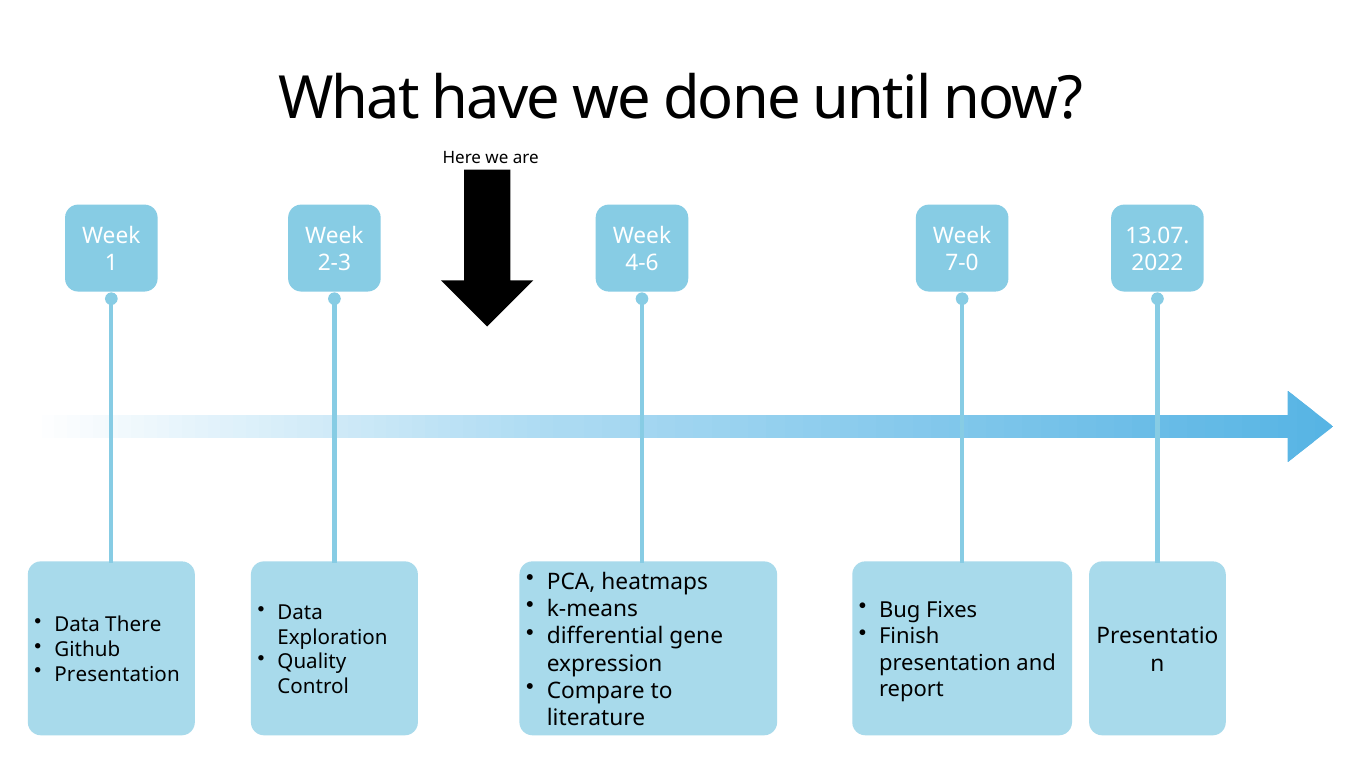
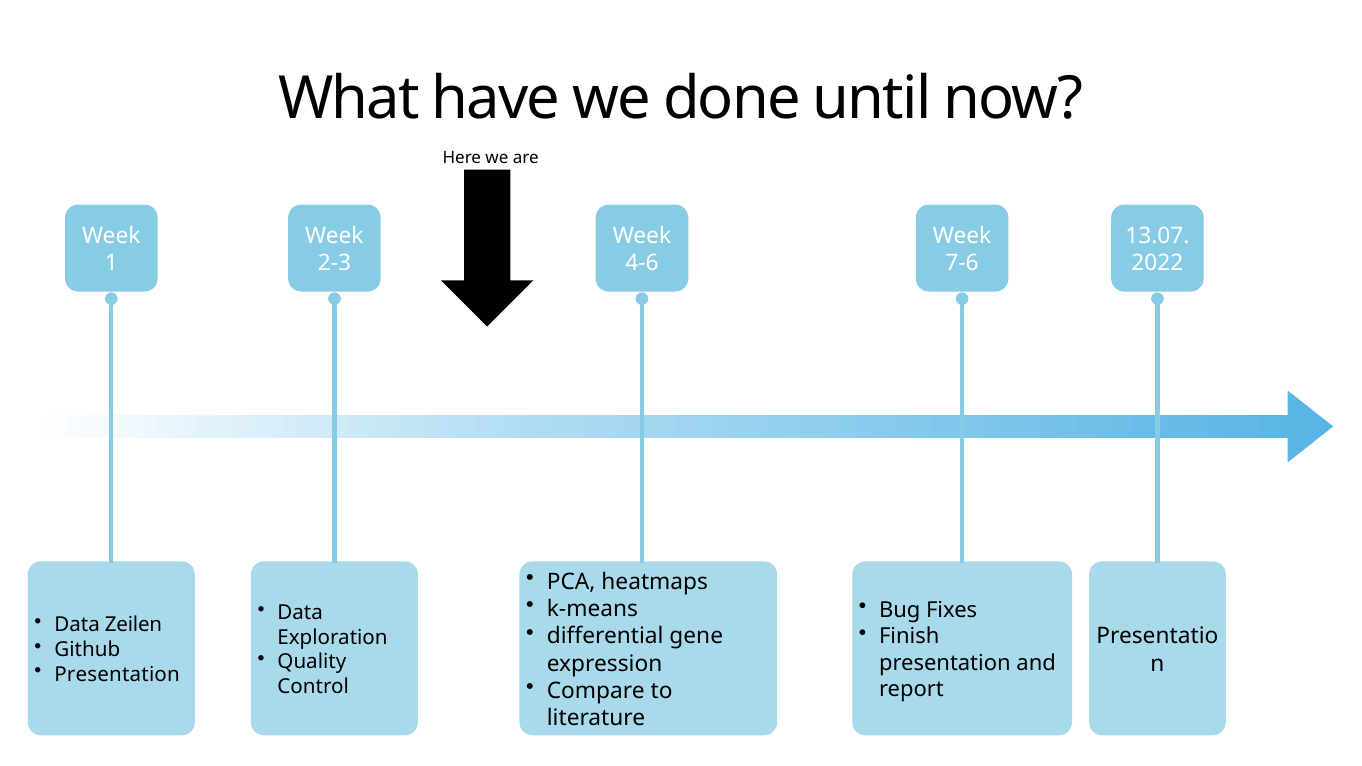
7-0: 7-0 -> 7-6
There: There -> Zeilen
